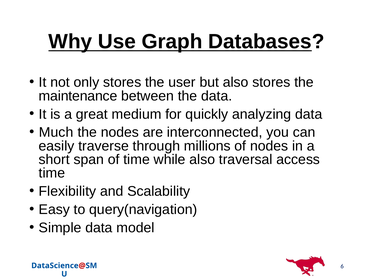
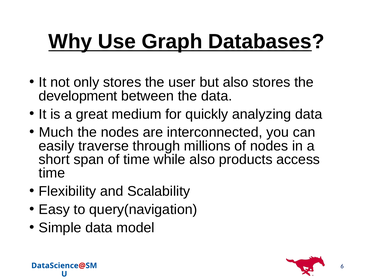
maintenance: maintenance -> development
traversal: traversal -> products
